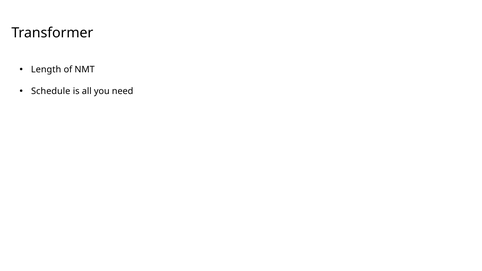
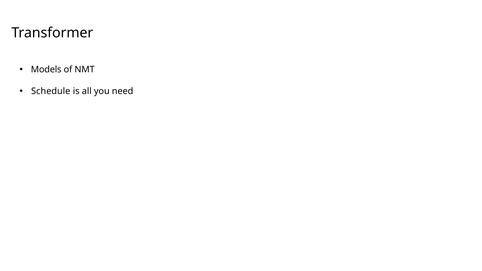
Length: Length -> Models
